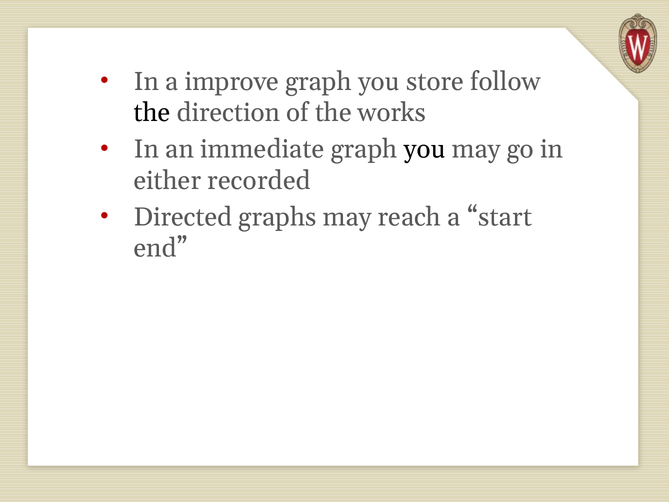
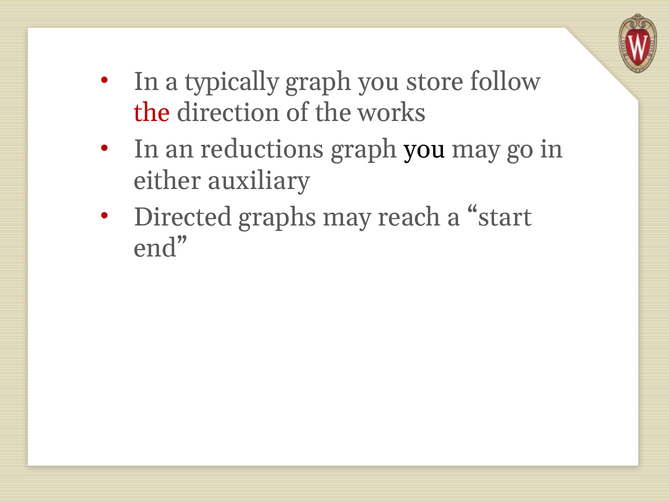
improve: improve -> typically
the at (152, 113) colour: black -> red
immediate: immediate -> reductions
recorded: recorded -> auxiliary
